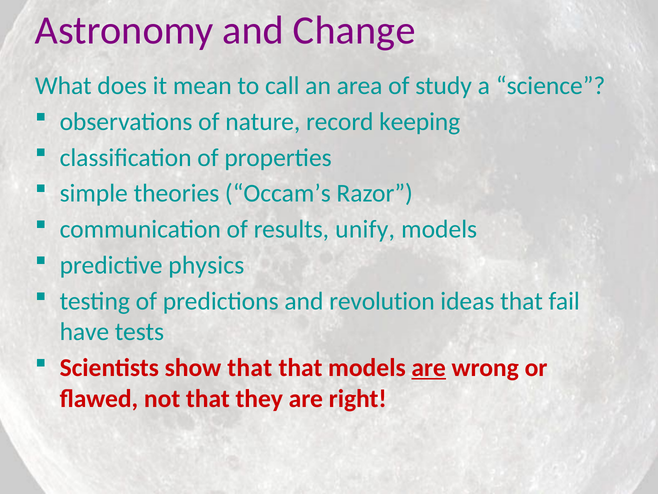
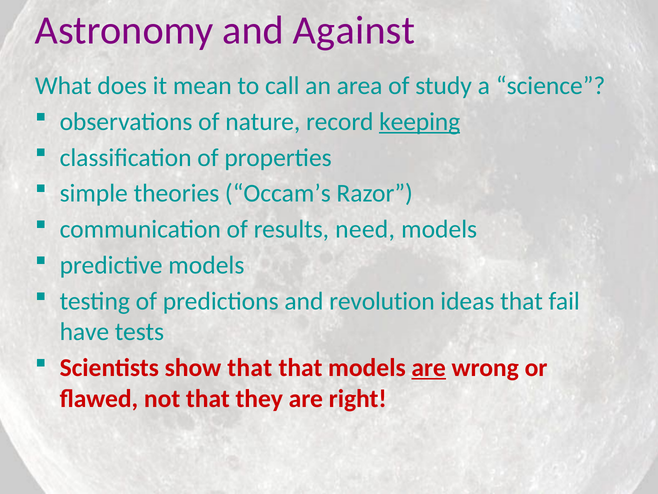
Change: Change -> Against
keeping underline: none -> present
unify: unify -> need
predictive physics: physics -> models
